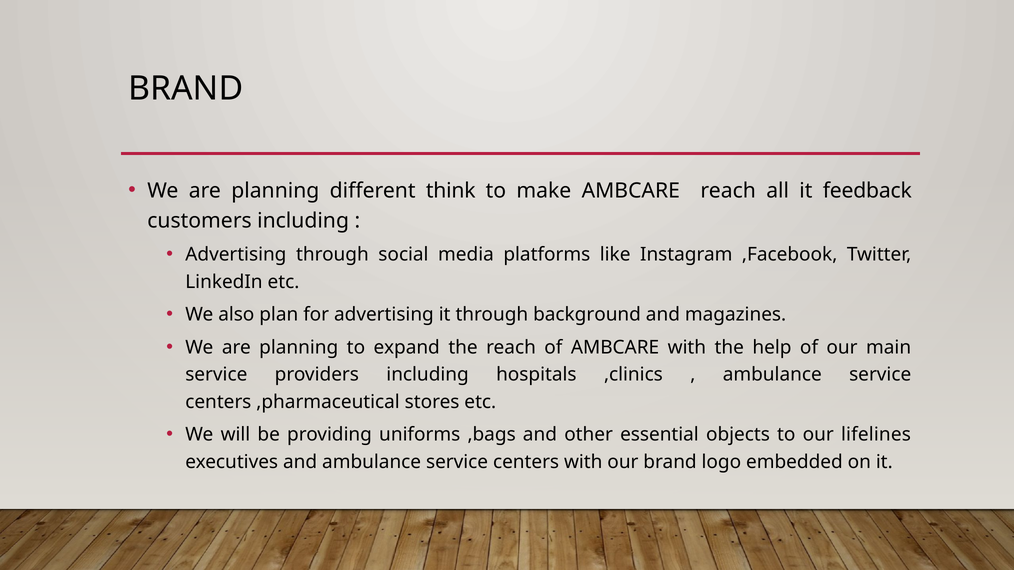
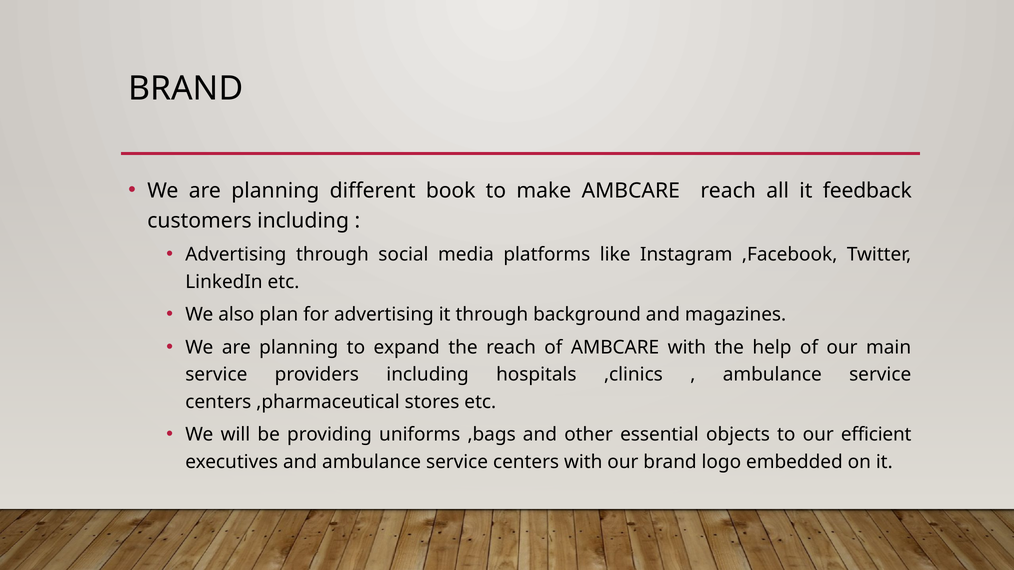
think: think -> book
lifelines: lifelines -> efficient
